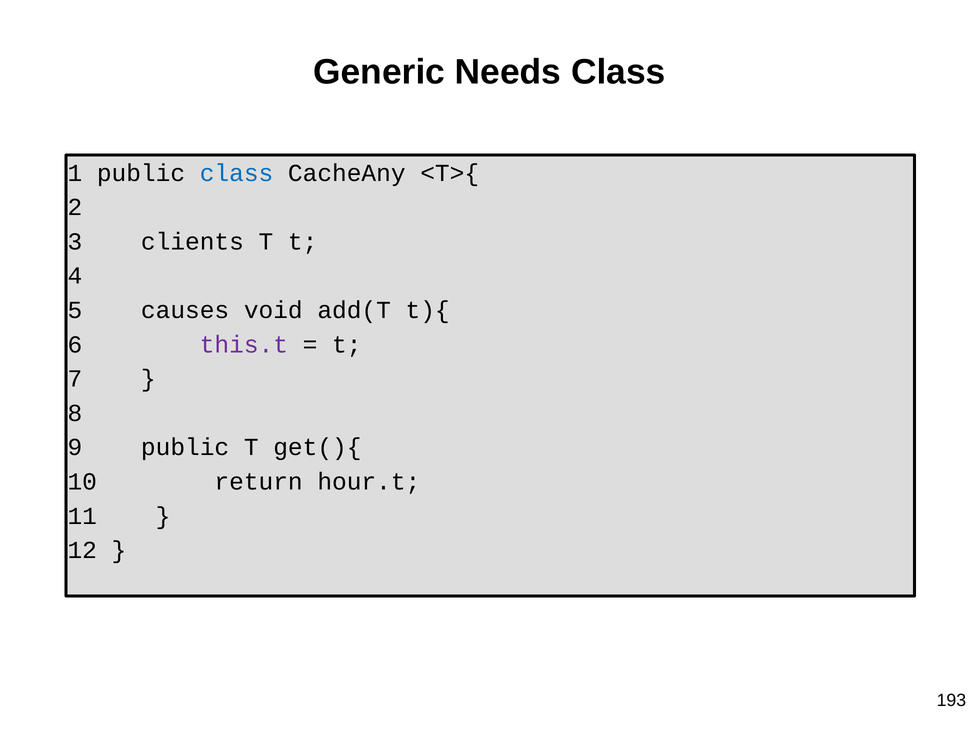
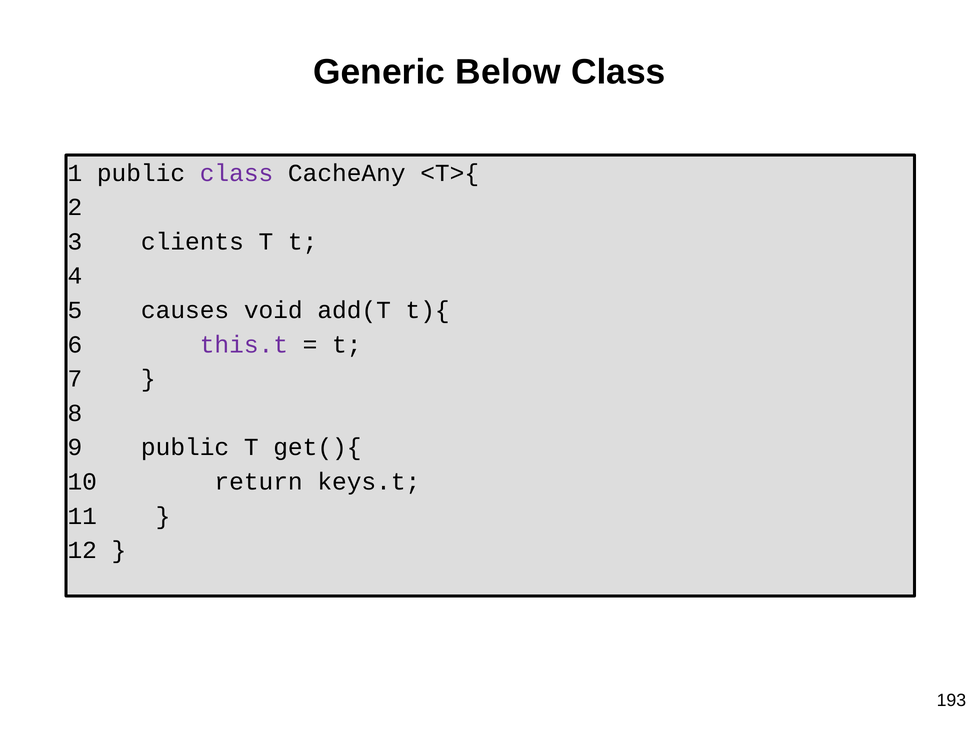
Needs: Needs -> Below
class at (237, 173) colour: blue -> purple
hour.t: hour.t -> keys.t
